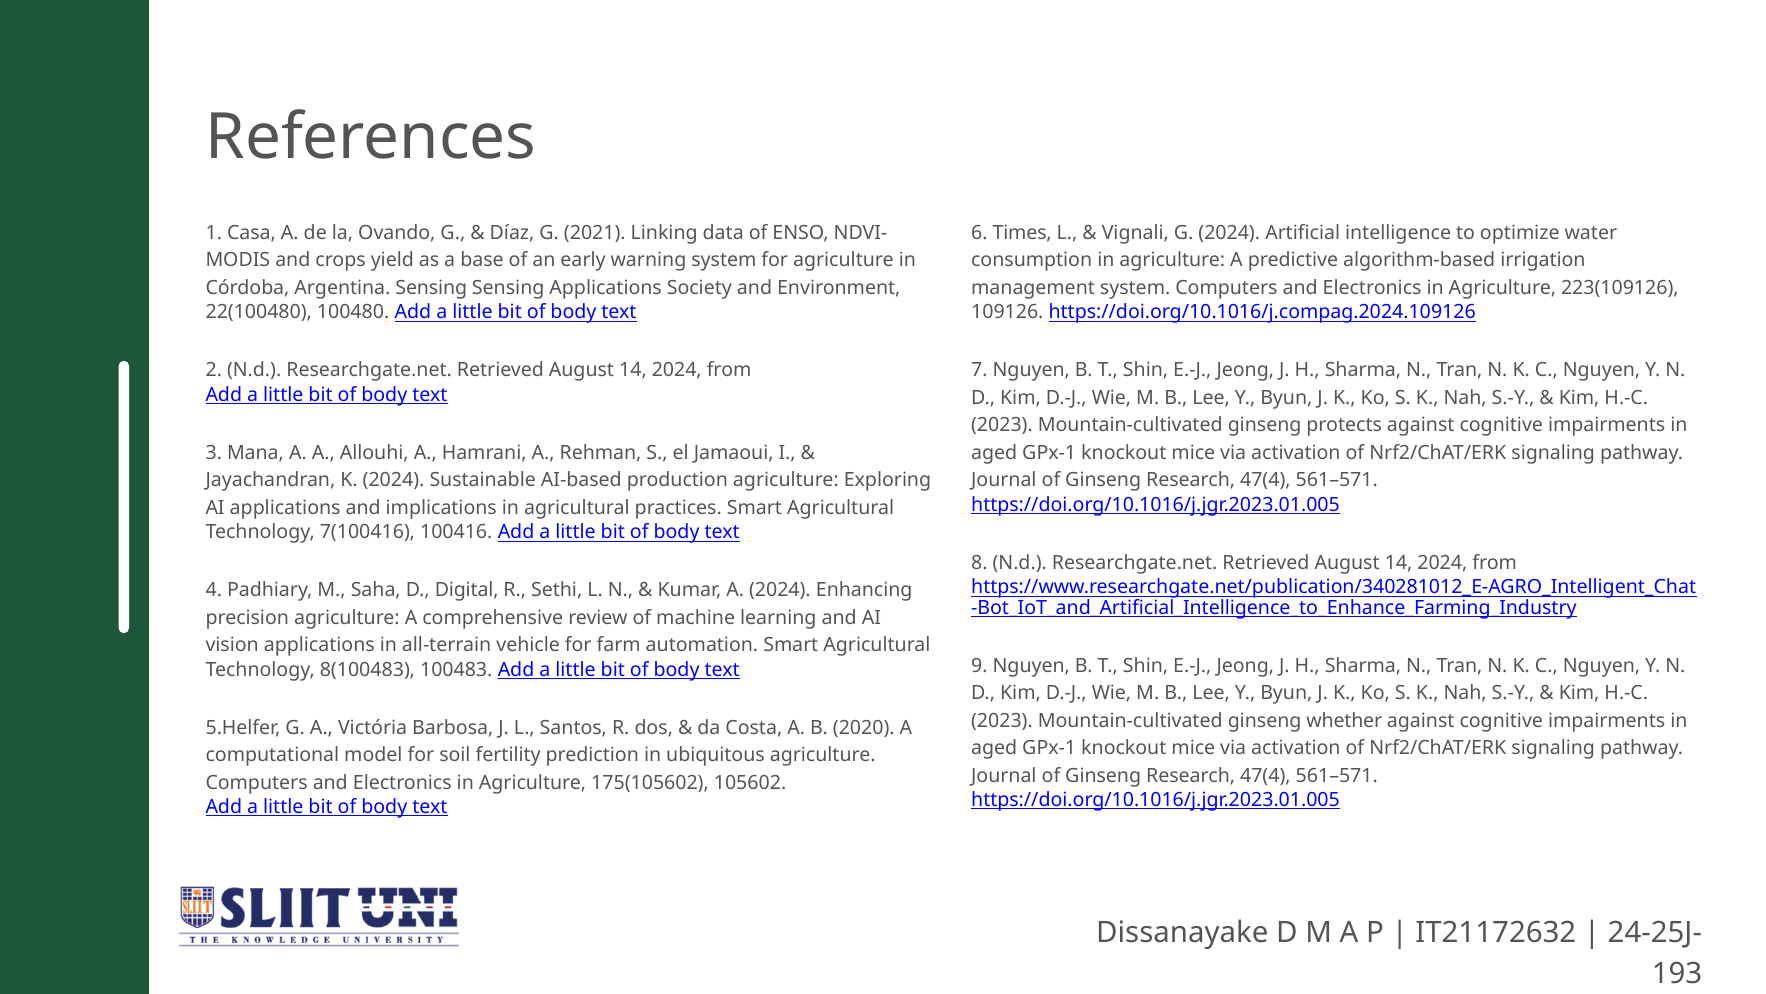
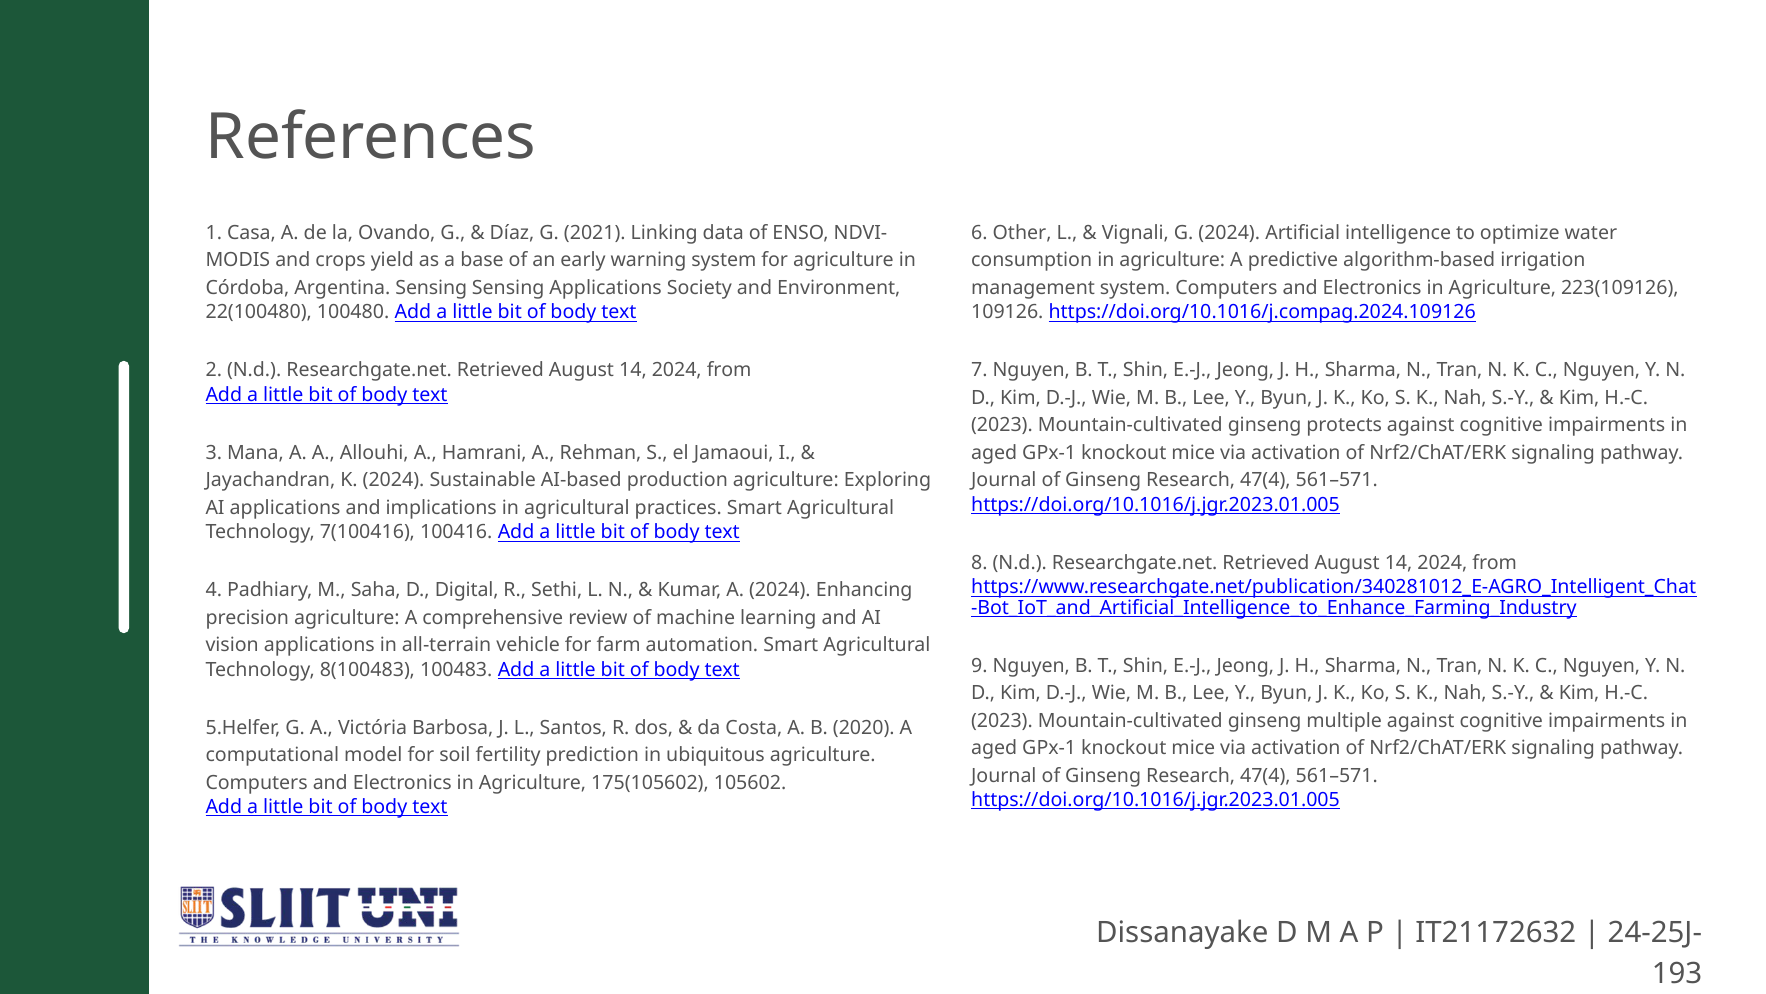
Times: Times -> Other
whether: whether -> multiple
